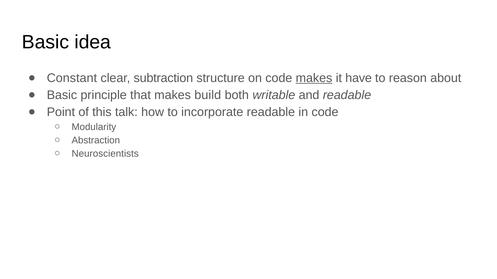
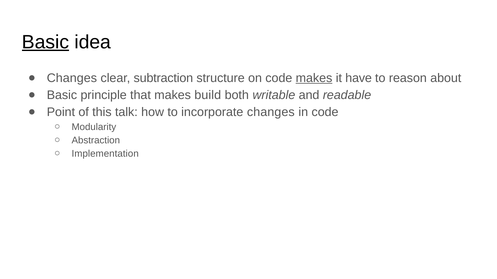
Basic at (46, 42) underline: none -> present
Constant at (72, 78): Constant -> Changes
incorporate readable: readable -> changes
Neuroscientists: Neuroscientists -> Implementation
